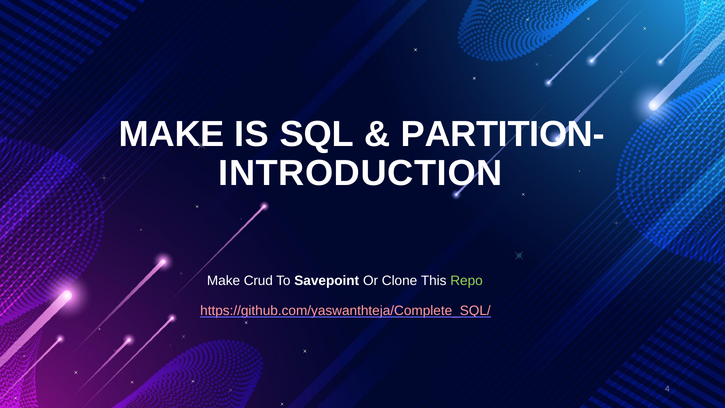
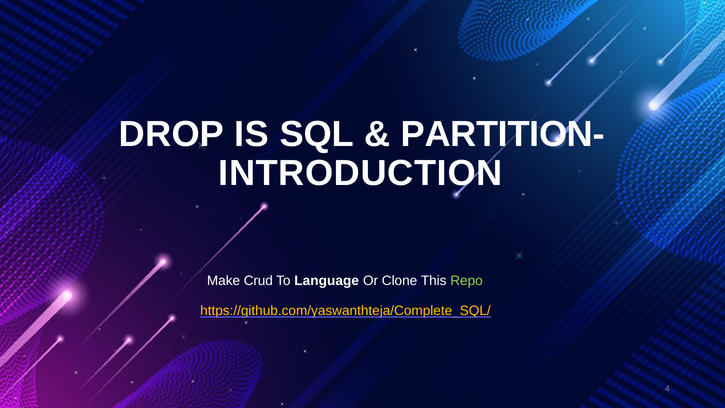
MAKE at (172, 134): MAKE -> DROP
Savepoint: Savepoint -> Language
https://github.com/yaswanthteja/Complete_SQL/ colour: pink -> yellow
